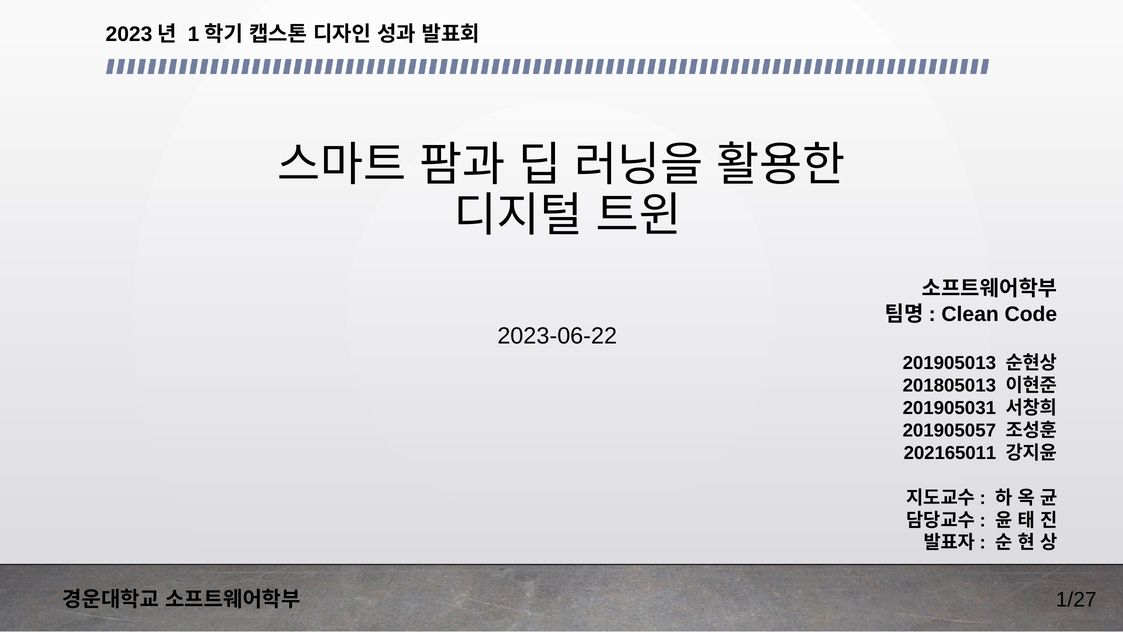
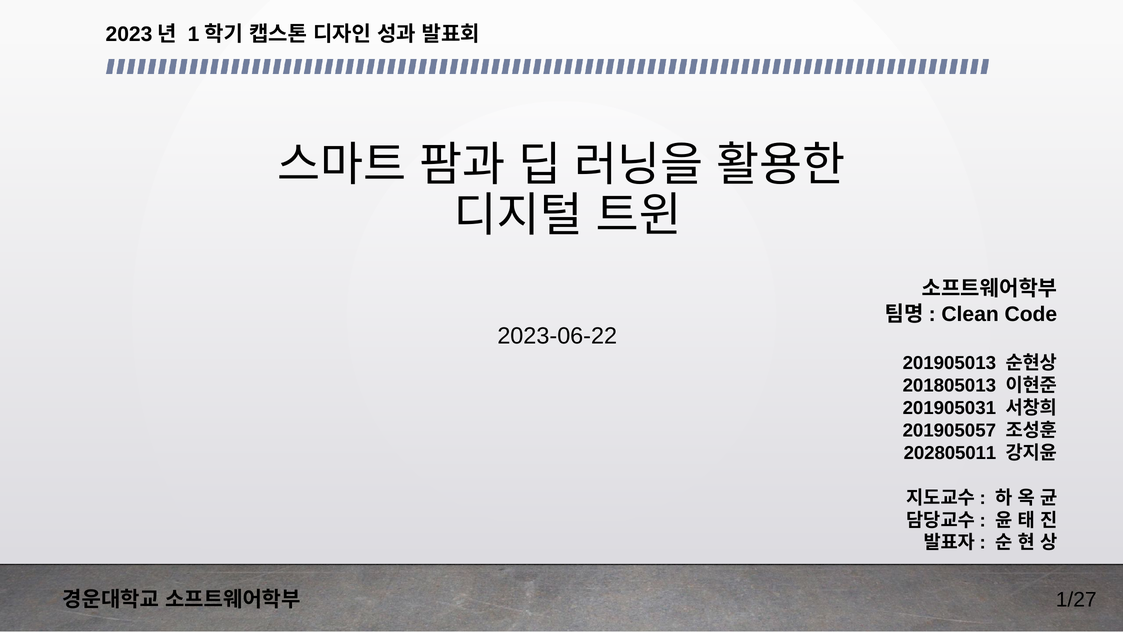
202165011: 202165011 -> 202805011
